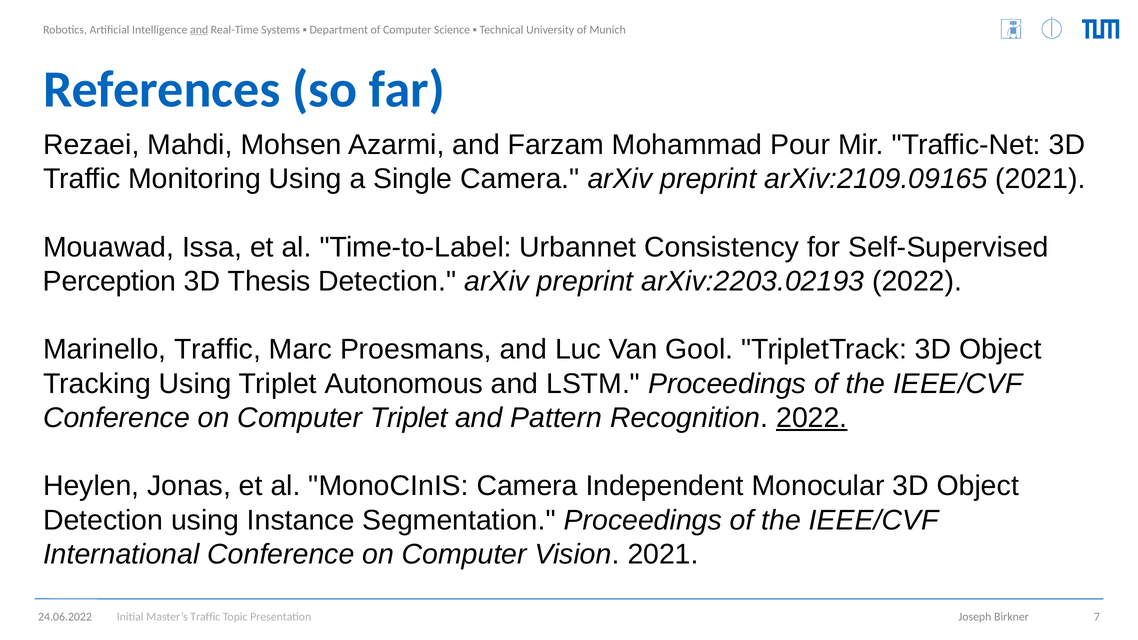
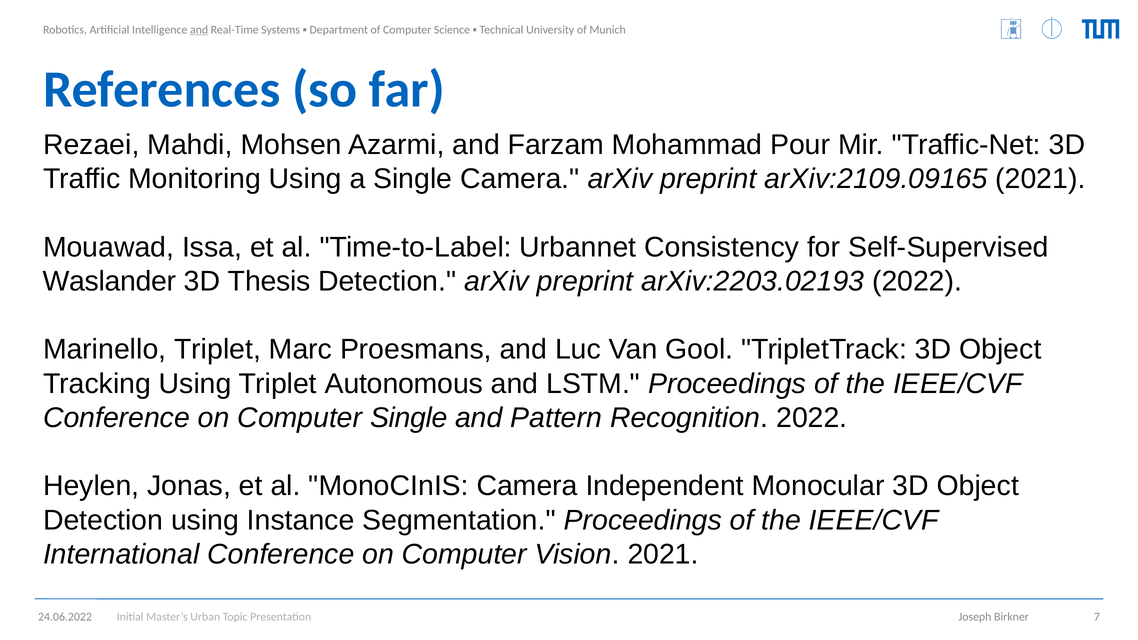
Perception: Perception -> Waslander
Marinello Traffic: Traffic -> Triplet
Computer Triplet: Triplet -> Single
2022 at (812, 418) underline: present -> none
Master’s Traffic: Traffic -> Urban
